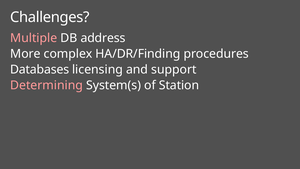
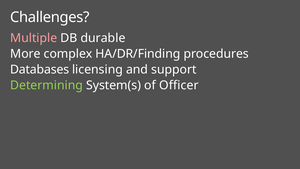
address: address -> durable
Determining colour: pink -> light green
Station: Station -> Officer
